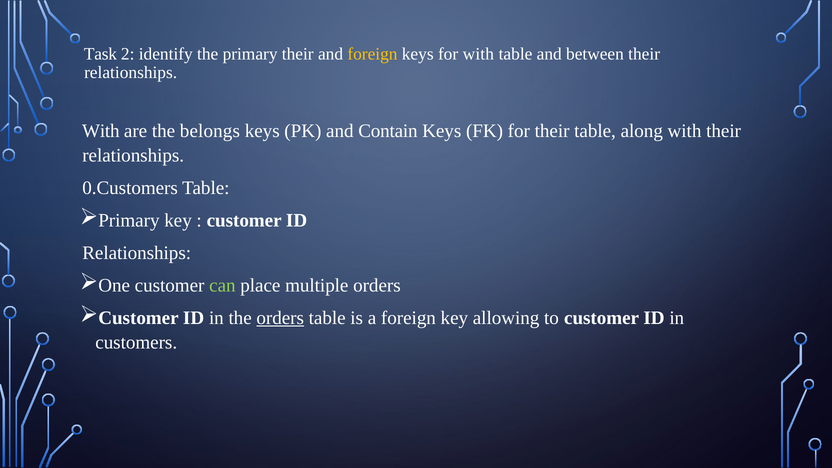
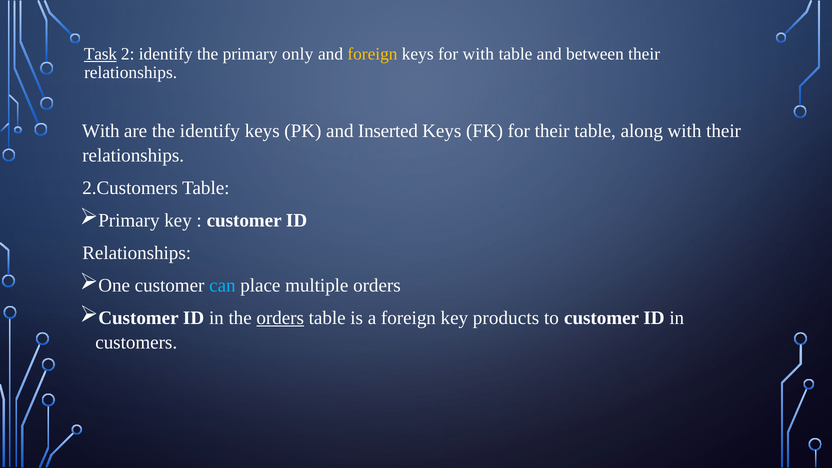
Task underline: none -> present
primary their: their -> only
the belongs: belongs -> identify
Contain: Contain -> Inserted
0.Customers: 0.Customers -> 2.Customers
can colour: light green -> light blue
allowing: allowing -> products
